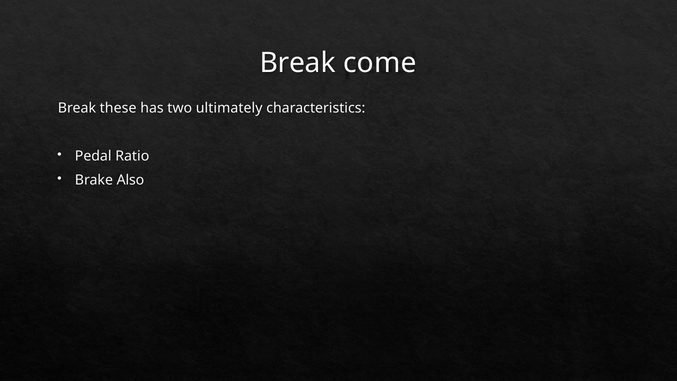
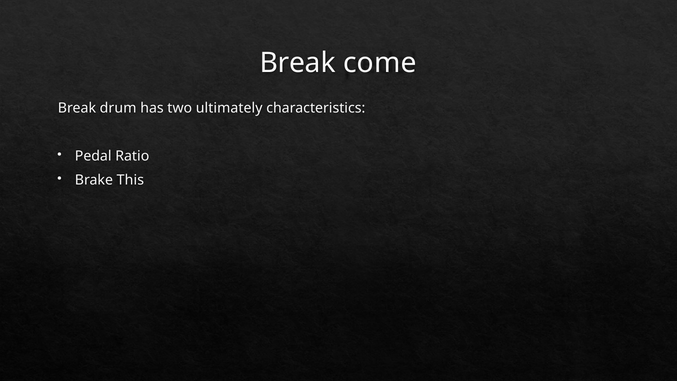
these: these -> drum
Also: Also -> This
